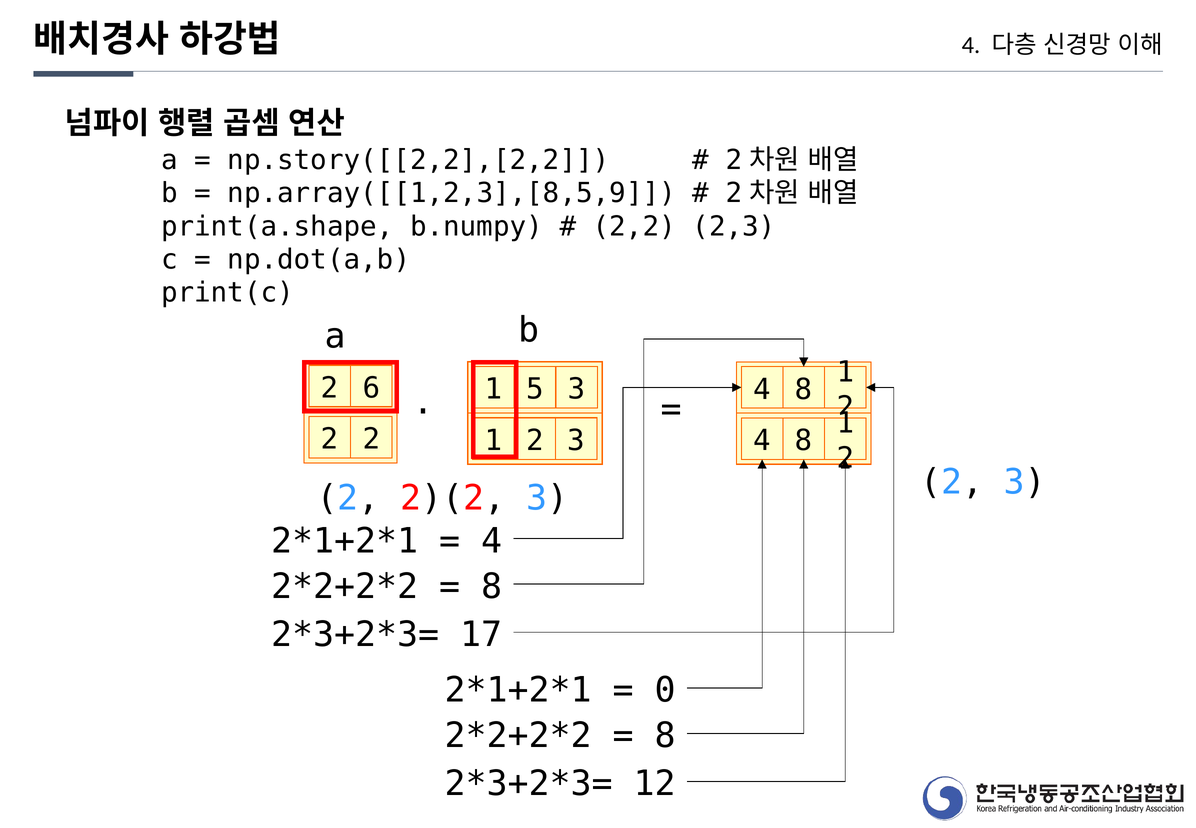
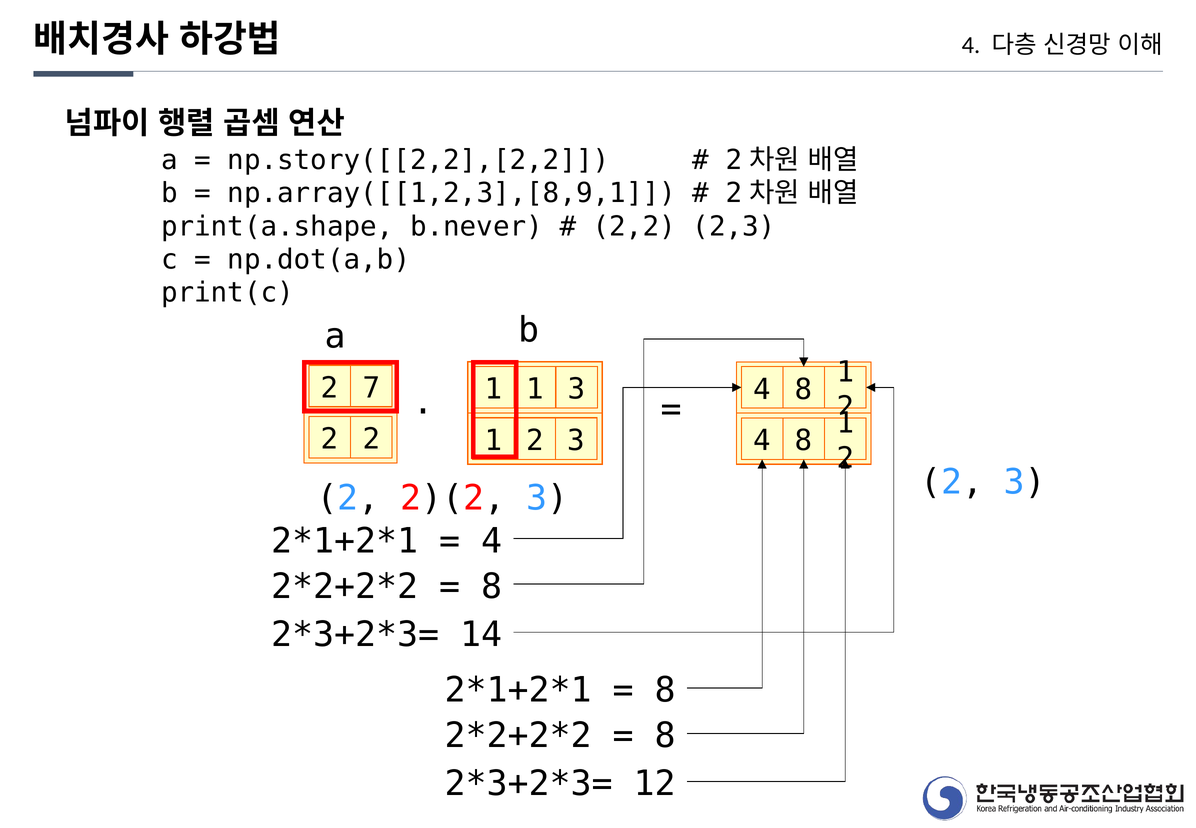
np.array([[1,2,3],[8,5,9: np.array([[1,2,3],[8,5,9 -> np.array([[1,2,3],[8,9,1
b.numpy: b.numpy -> b.never
6: 6 -> 7
1 5: 5 -> 1
17: 17 -> 14
0 at (665, 690): 0 -> 8
